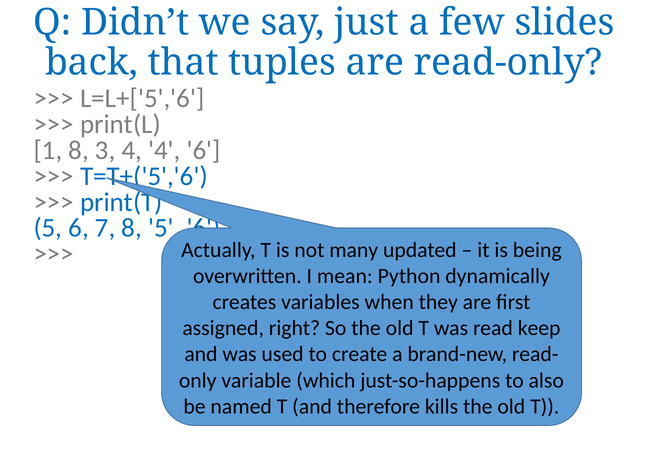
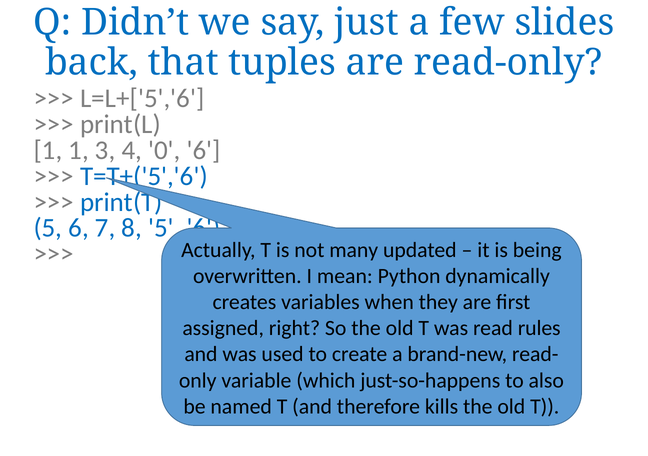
1 8: 8 -> 1
4 4: 4 -> 0
keep: keep -> rules
